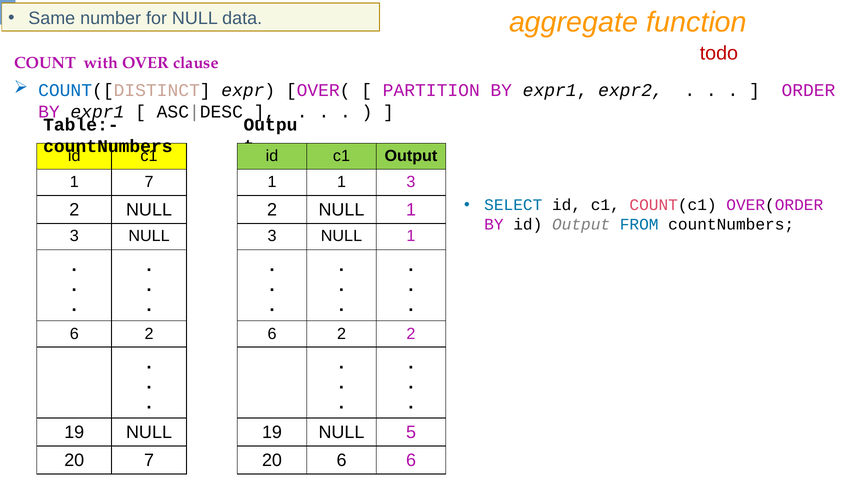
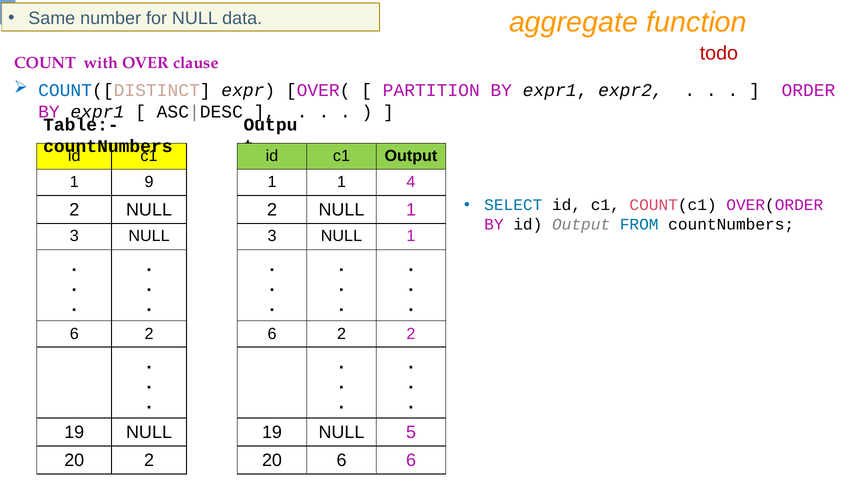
1 7: 7 -> 9
1 1 3: 3 -> 4
20 7: 7 -> 2
